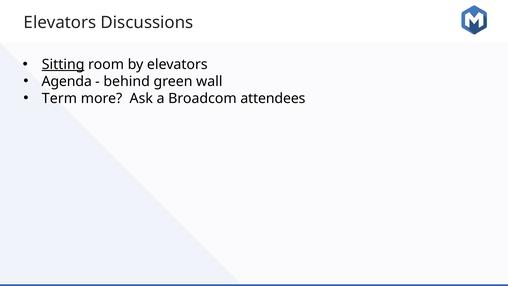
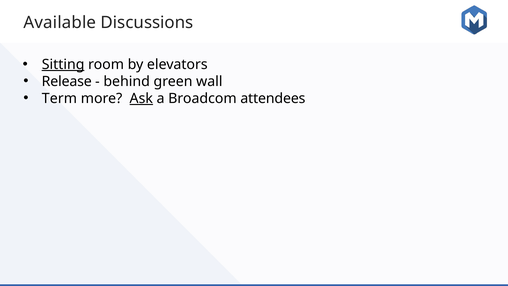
Elevators at (60, 22): Elevators -> Available
Agenda: Agenda -> Release
Ask underline: none -> present
